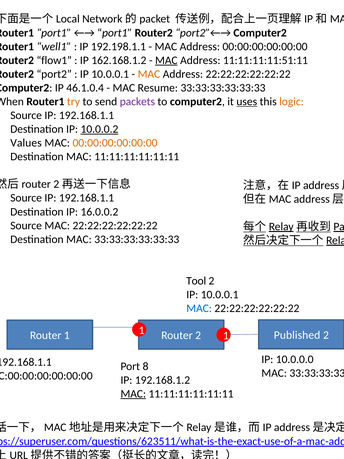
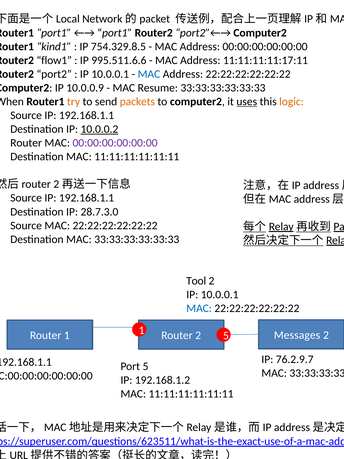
well1: well1 -> kind1
192.198.1.1: 192.198.1.1 -> 754.329.8.5
162.168.1.2: 162.168.1.2 -> 995.511.6.6
MAC at (166, 60) underline: present -> none
11:11:11:11:51:11: 11:11:11:11:51:11 -> 11:11:11:11:17:11
MAC at (149, 74) colour: orange -> blue
46.1.0.4: 46.1.0.4 -> 10.0.0.9
packets colour: purple -> orange
Values at (26, 143): Values -> Router
00:00:00:00:00:00 at (115, 143) colour: orange -> purple
16.0.0.2: 16.0.0.2 -> 28.7.3.0
1 1: 1 -> 5
Published: Published -> Messages
10.0.0.0: 10.0.0.0 -> 76.2.9.7
Port 8: 8 -> 5
MAC at (133, 393) underline: present -> none
